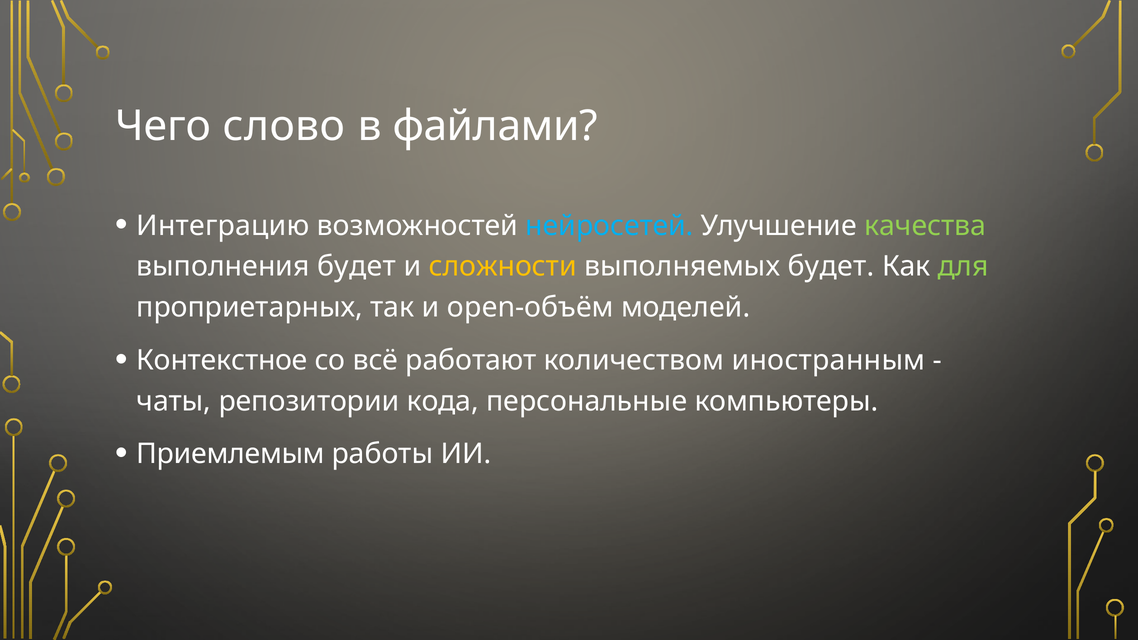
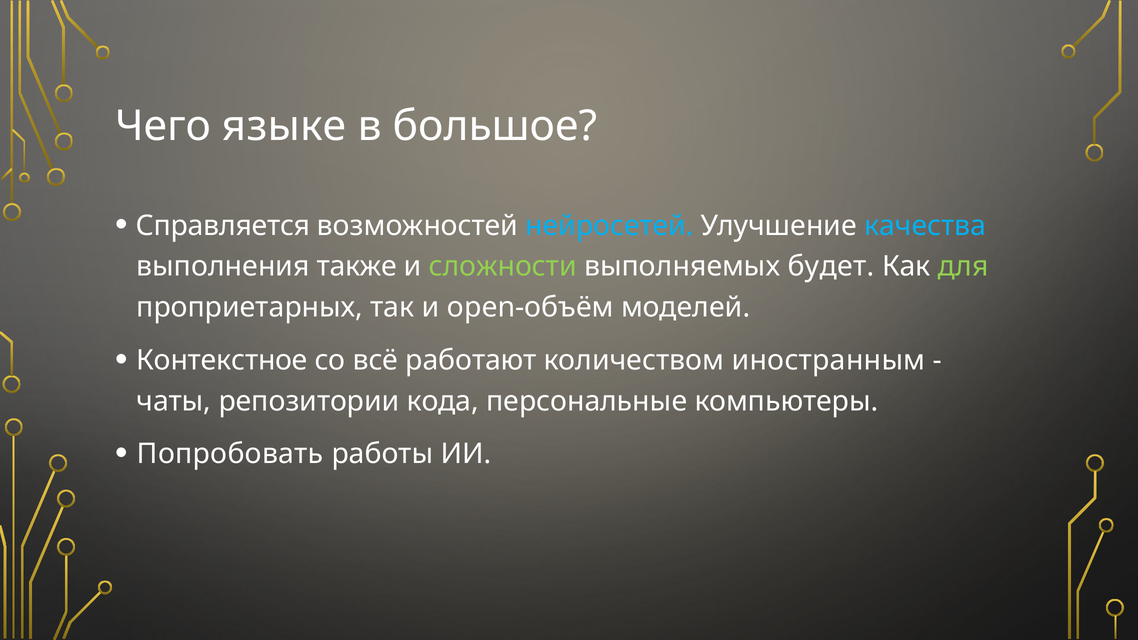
слово: слово -> языке
файлами: файлами -> большое
Интеграцию: Интеграцию -> Справляется
качества colour: light green -> light blue
выполнения будет: будет -> также
сложности colour: yellow -> light green
Приемлемым: Приемлемым -> Попробовать
